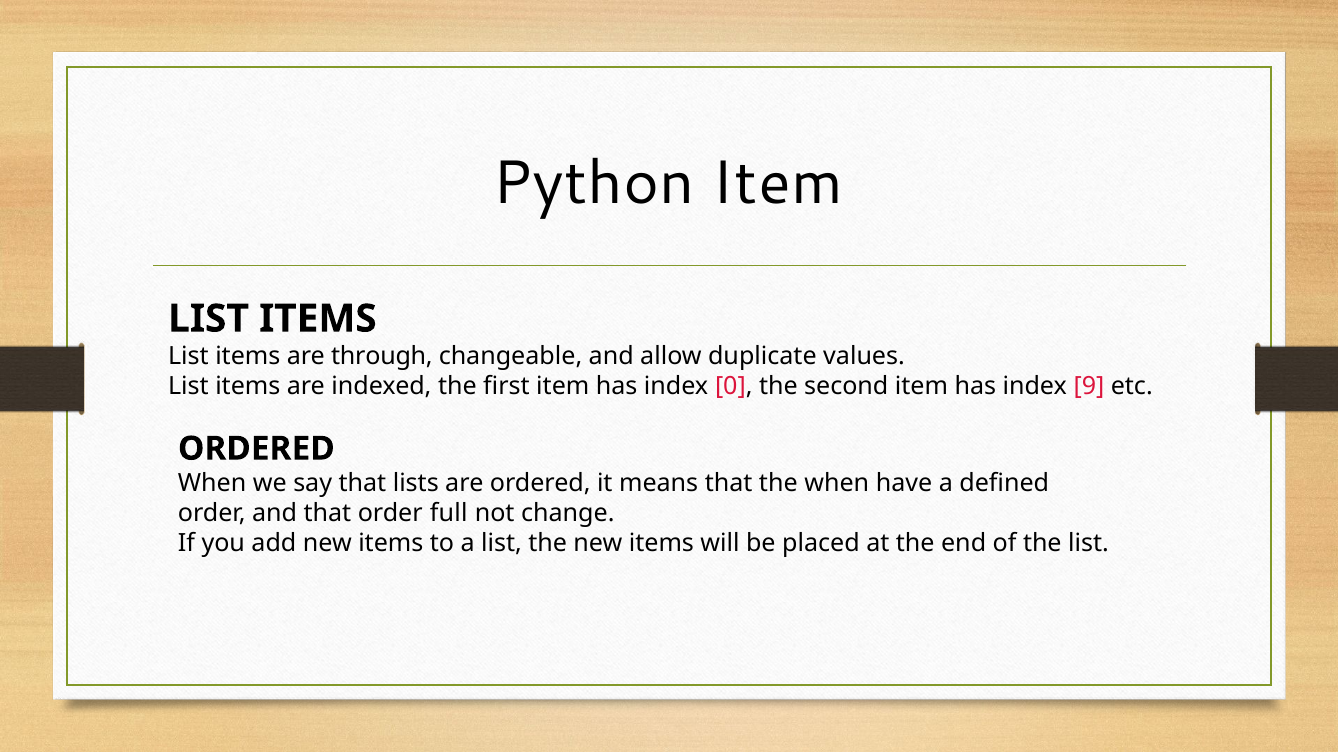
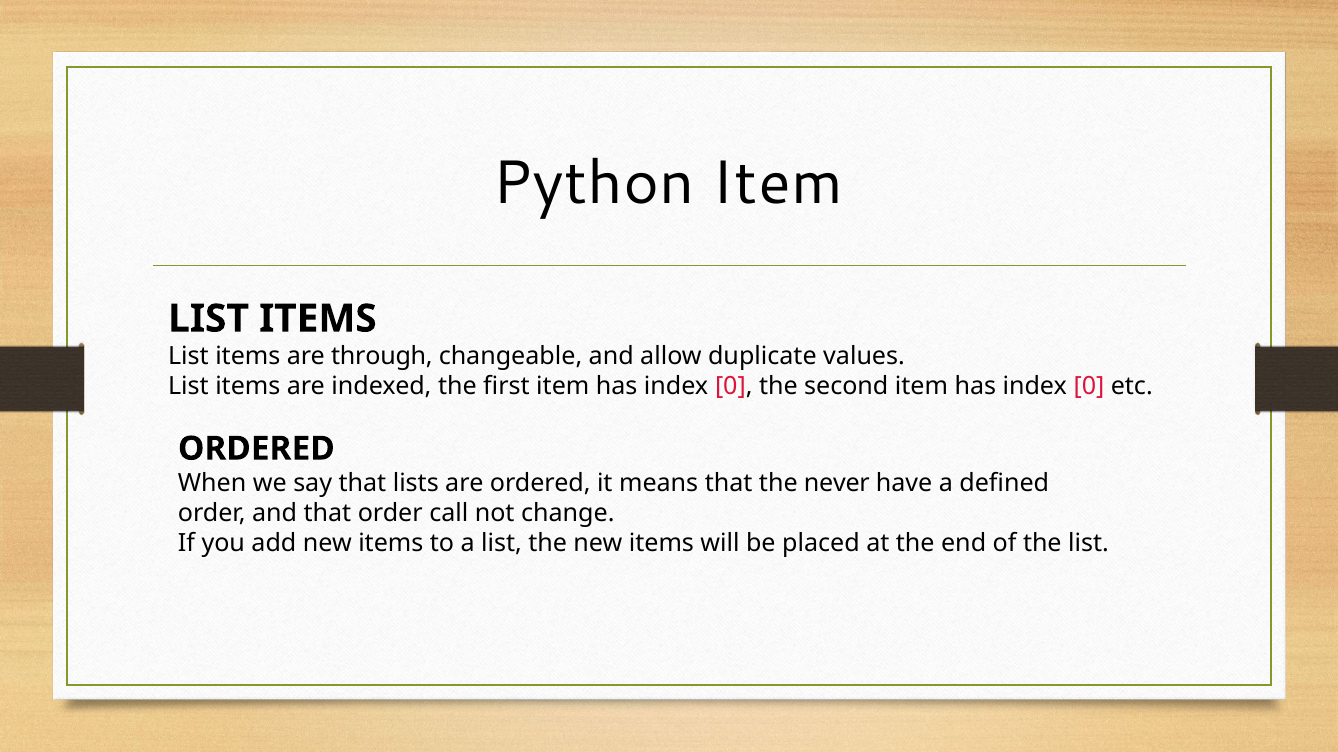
9 at (1089, 387): 9 -> 0
the when: when -> never
full: full -> call
